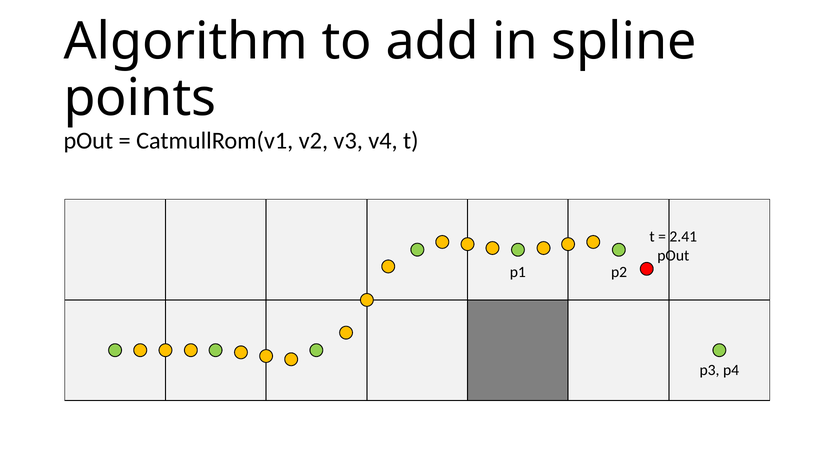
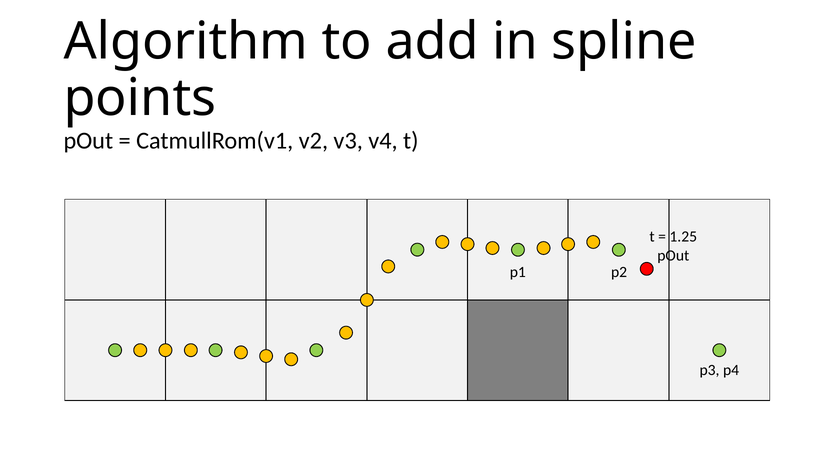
2.41: 2.41 -> 1.25
